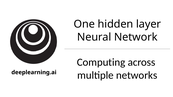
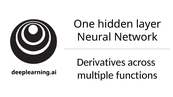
Computing: Computing -> Derivatives
networks: networks -> functions
